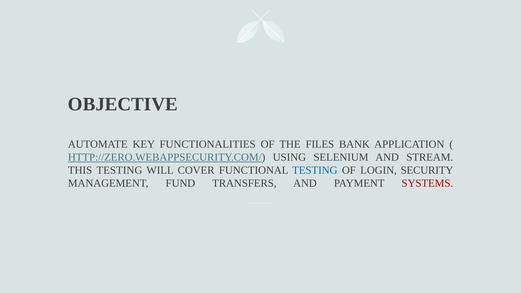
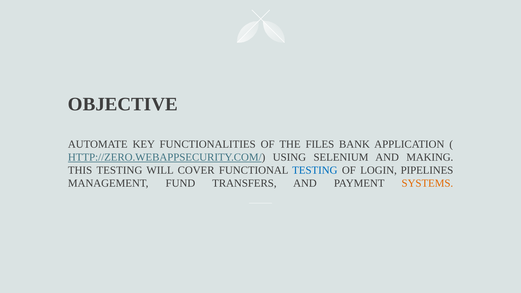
STREAM: STREAM -> MAKING
SECURITY: SECURITY -> PIPELINES
SYSTEMS colour: red -> orange
